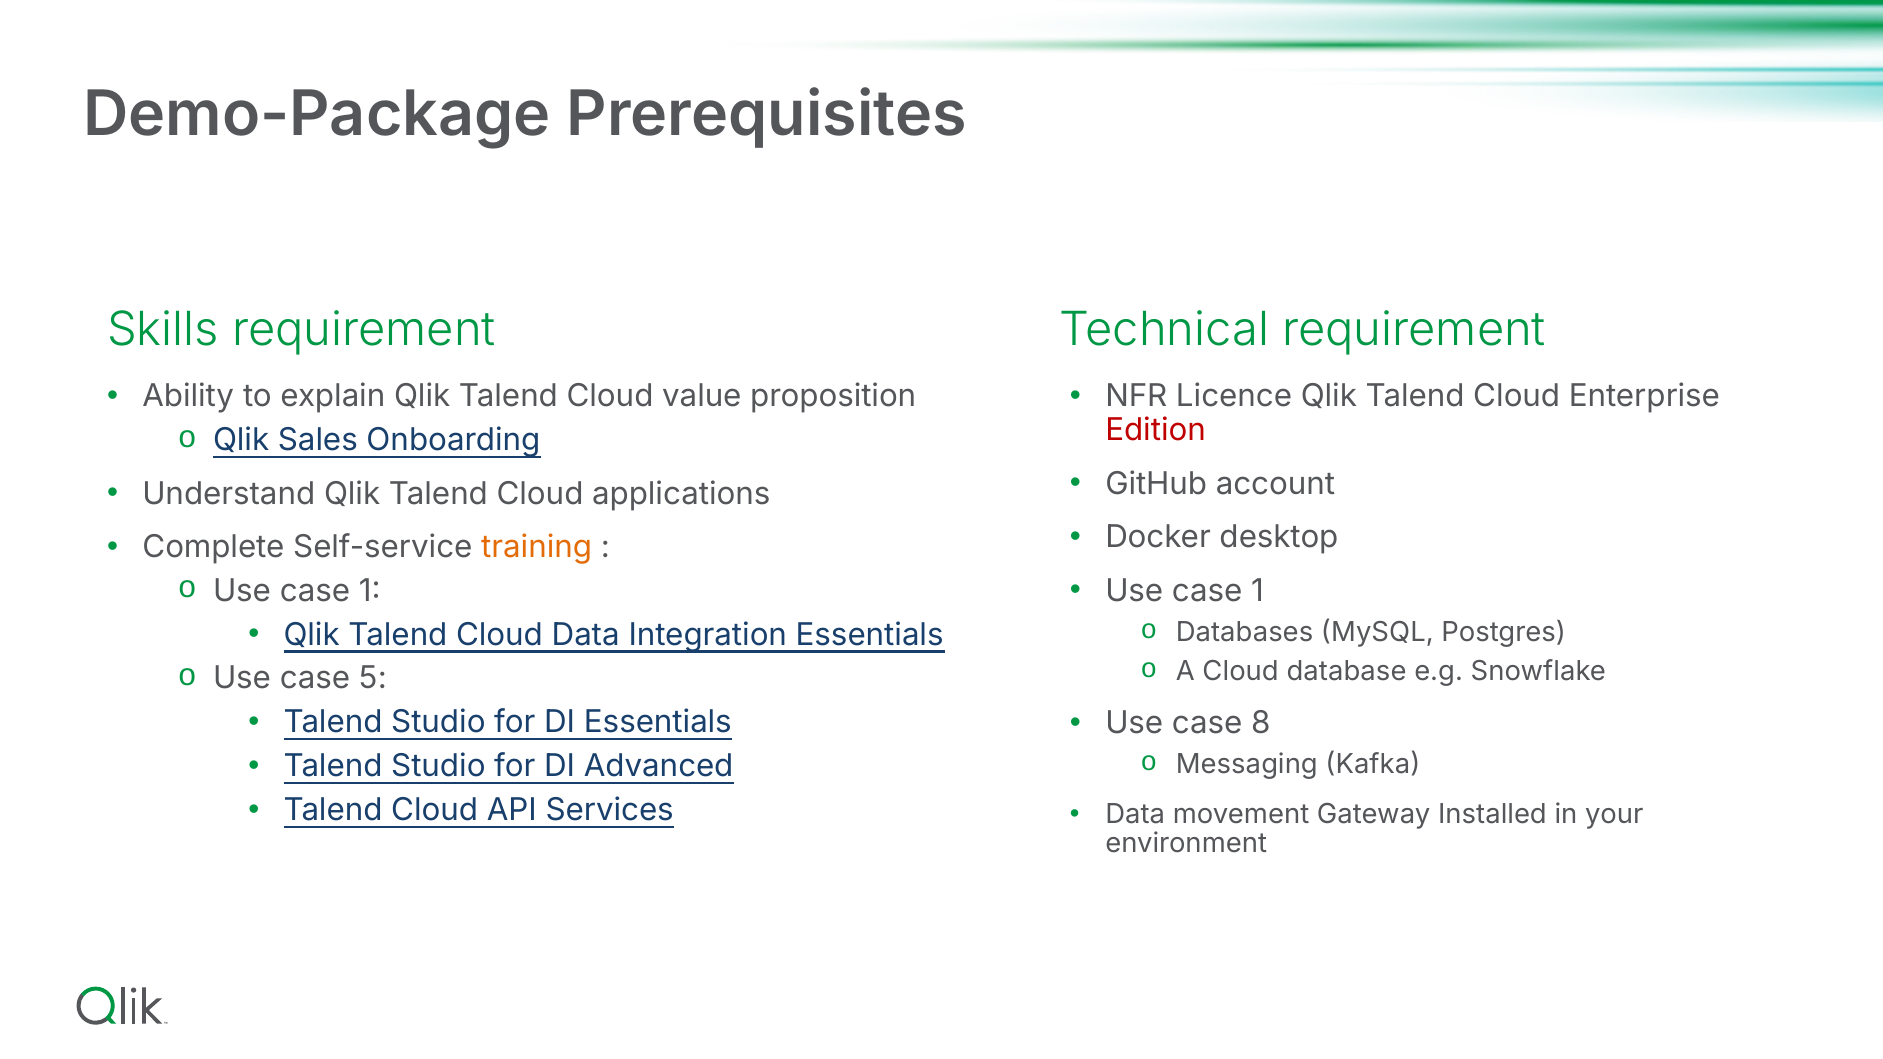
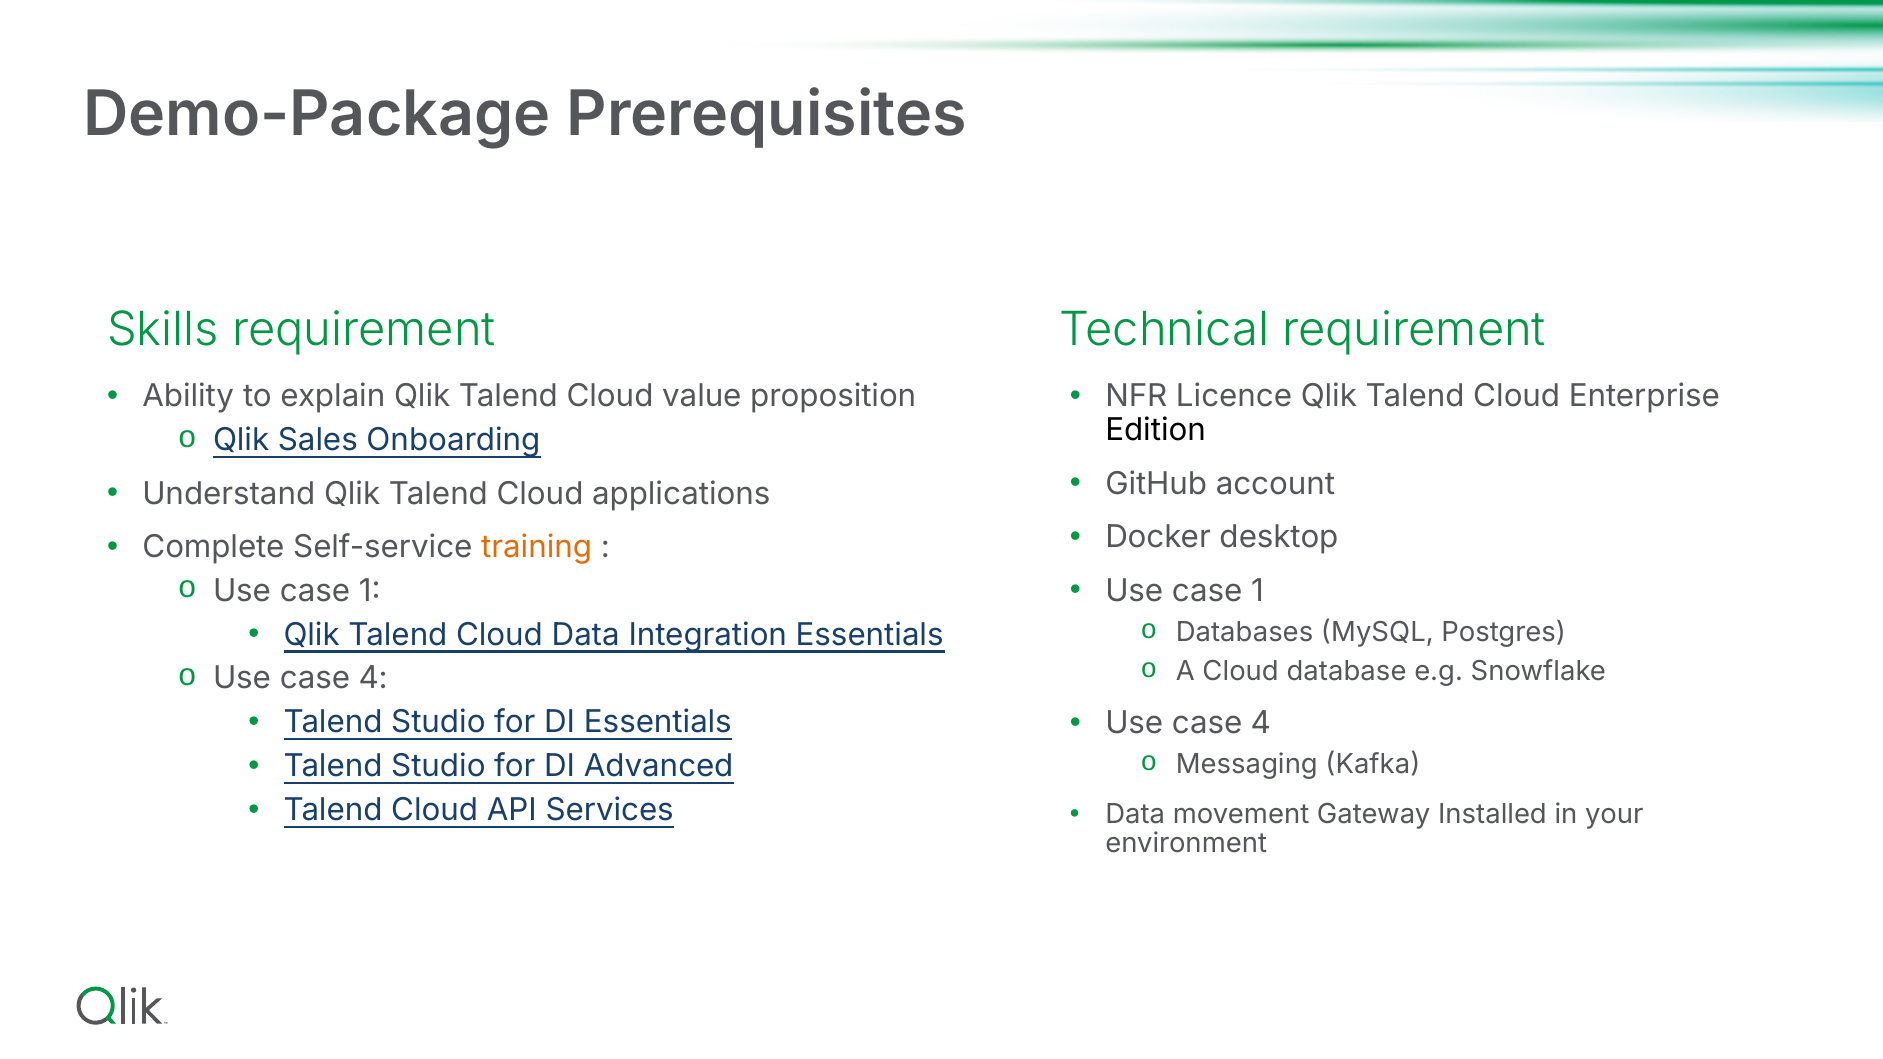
Edition colour: red -> black
5 at (373, 679): 5 -> 4
8 at (1261, 723): 8 -> 4
